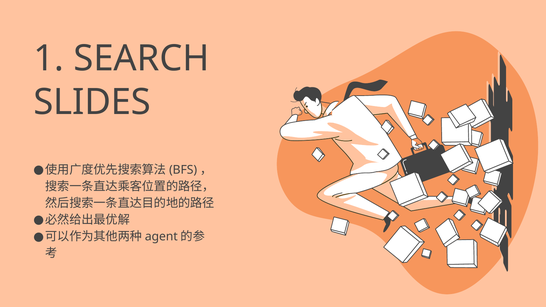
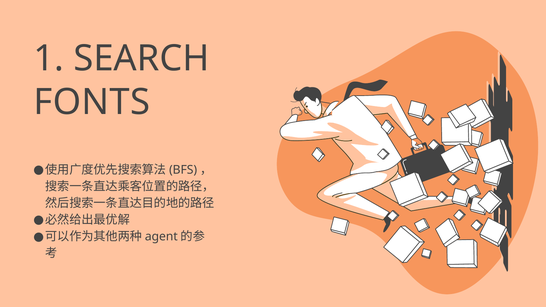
SLIDES: SLIDES -> FONTS
